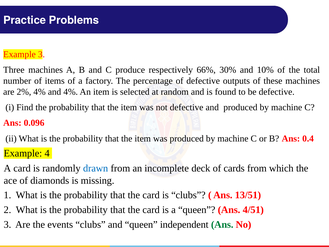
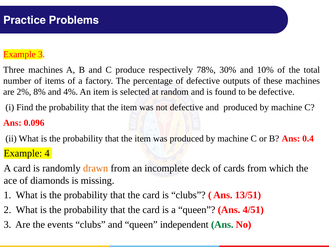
66%: 66% -> 78%
2% 4%: 4% -> 8%
drawn colour: blue -> orange
